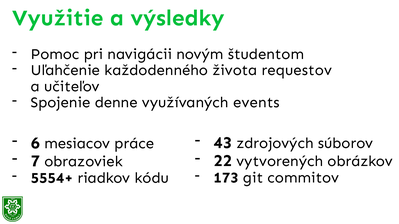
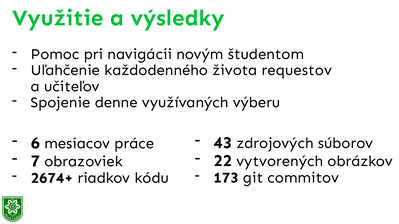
events: events -> výberu
5554+: 5554+ -> 2674+
